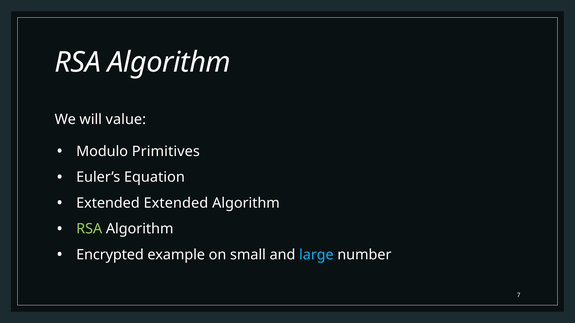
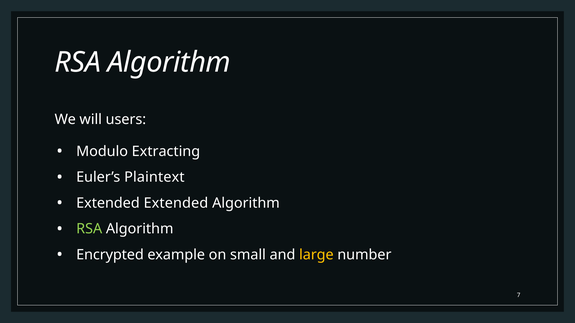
value: value -> users
Primitives: Primitives -> Extracting
Equation: Equation -> Plaintext
large colour: light blue -> yellow
